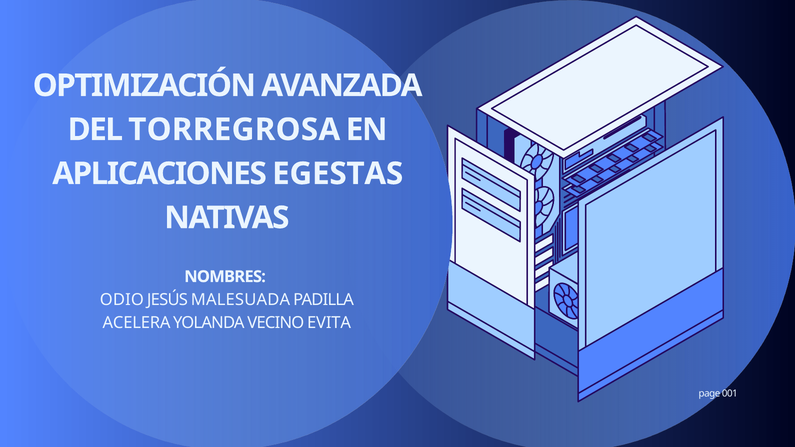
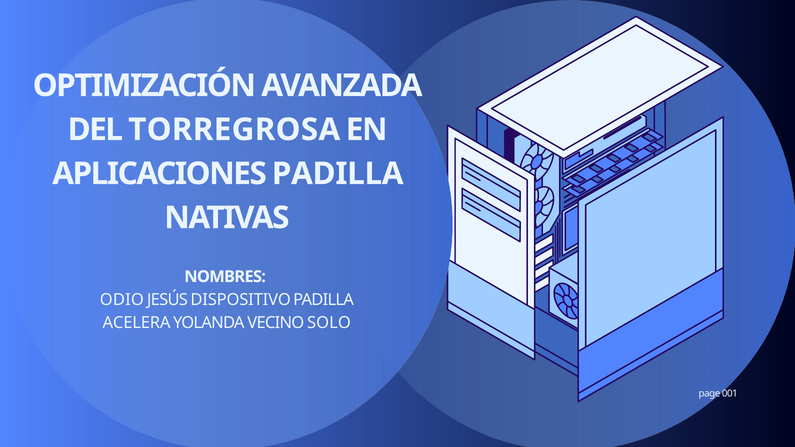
APLICACIONES EGESTAS: EGESTAS -> PADILLA
MALESUADA: MALESUADA -> DISPOSITIVO
EVITA: EVITA -> SOLO
